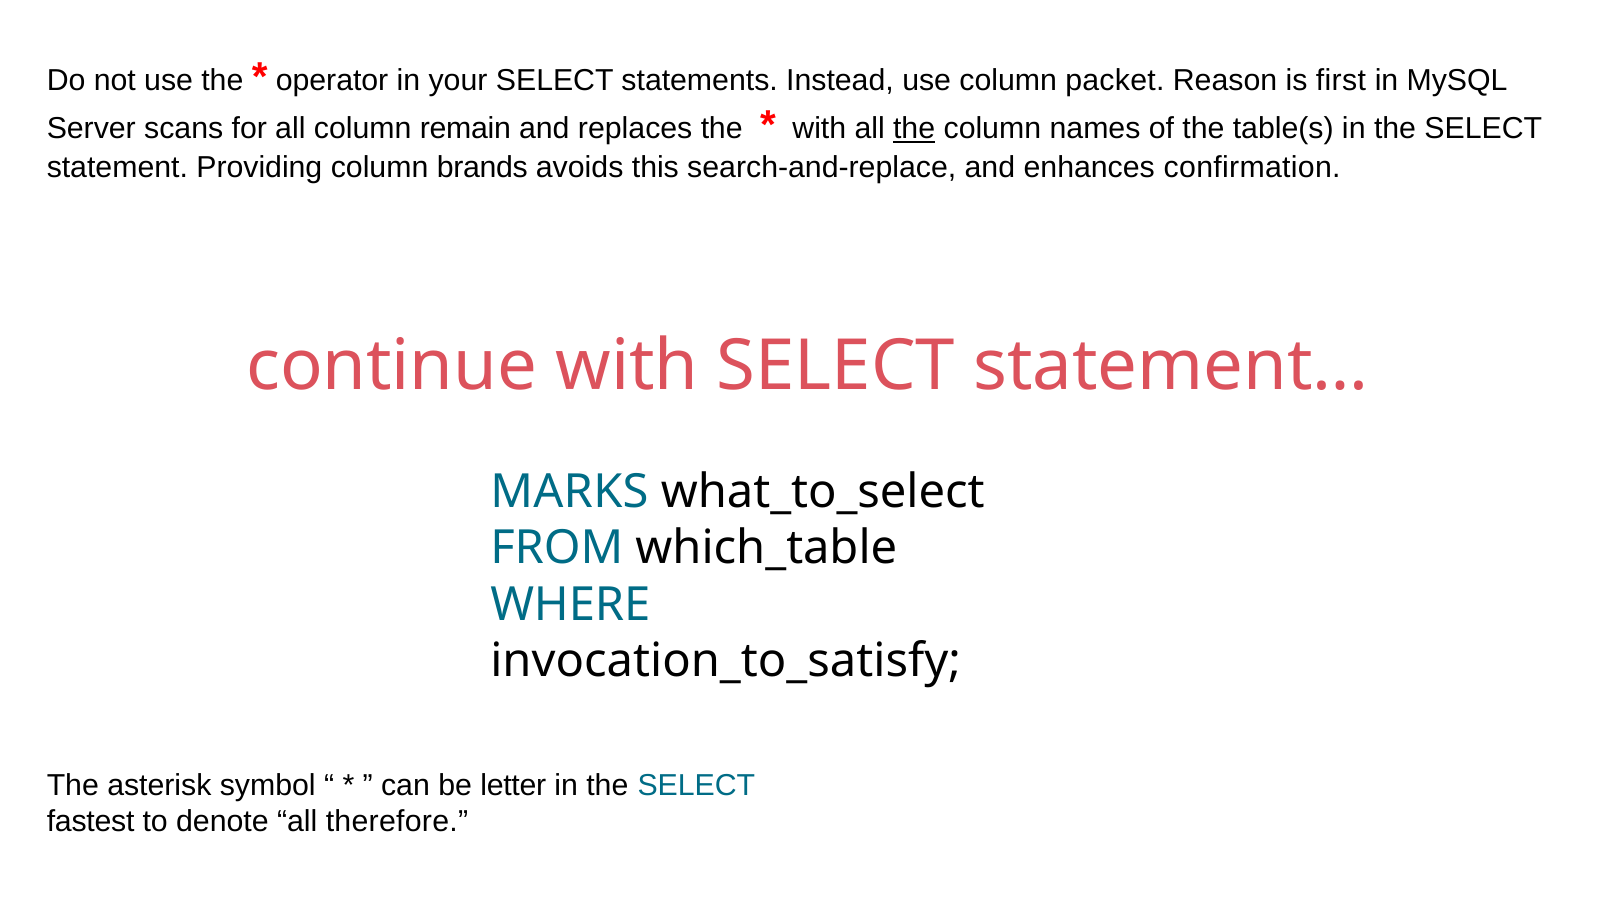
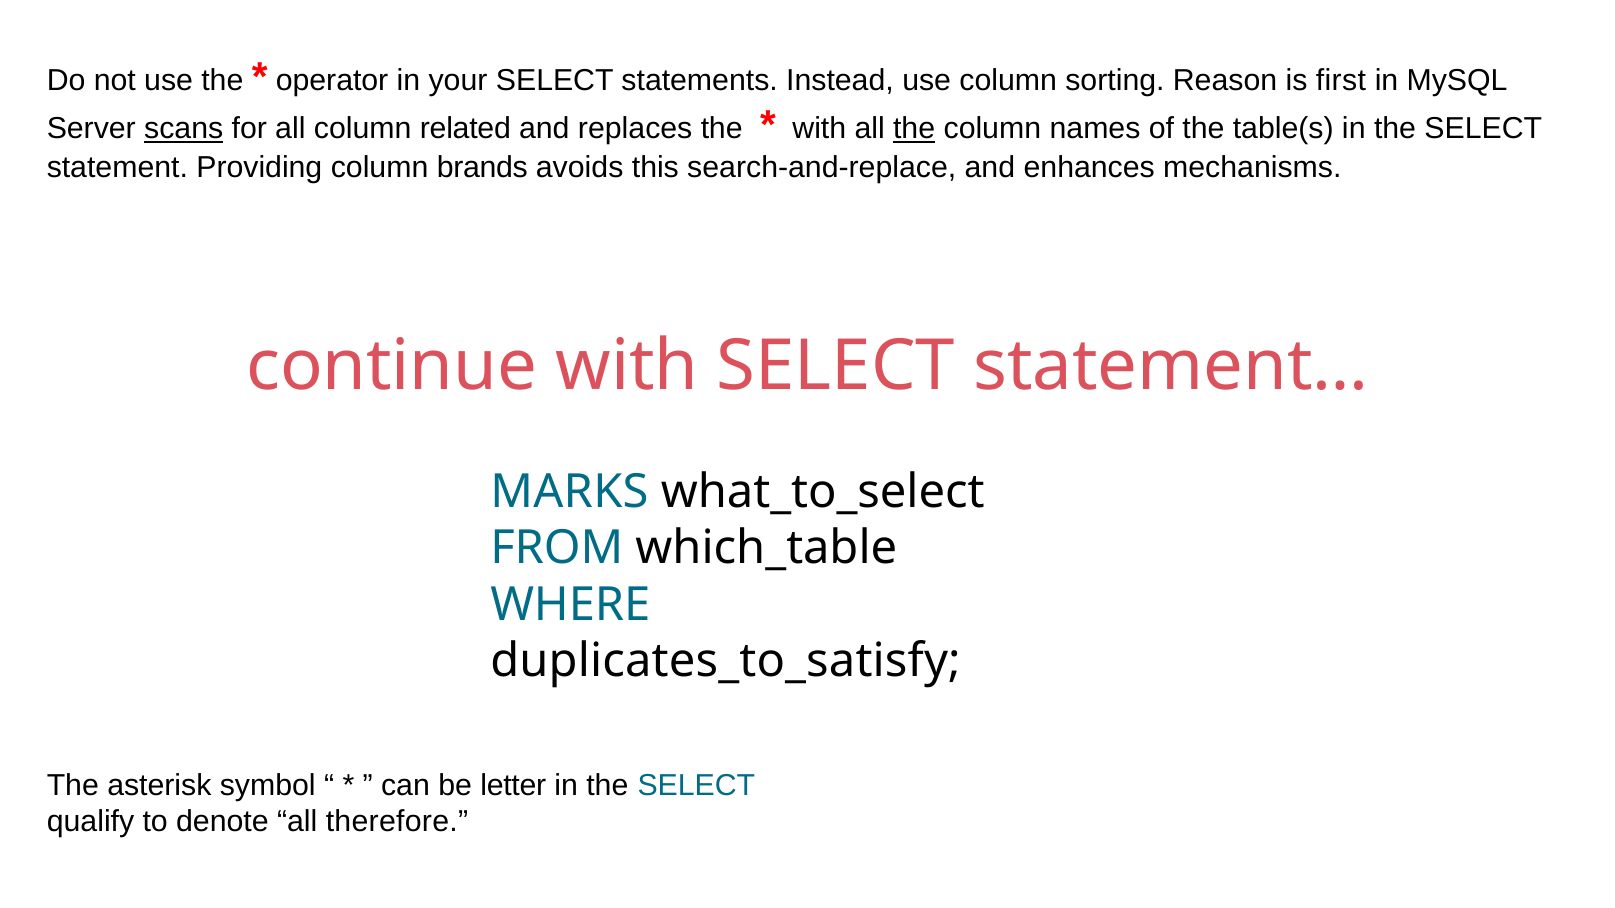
packet: packet -> sorting
scans underline: none -> present
remain: remain -> related
confirmation: confirmation -> mechanisms
invocation_to_satisfy: invocation_to_satisfy -> duplicates_to_satisfy
fastest: fastest -> qualify
